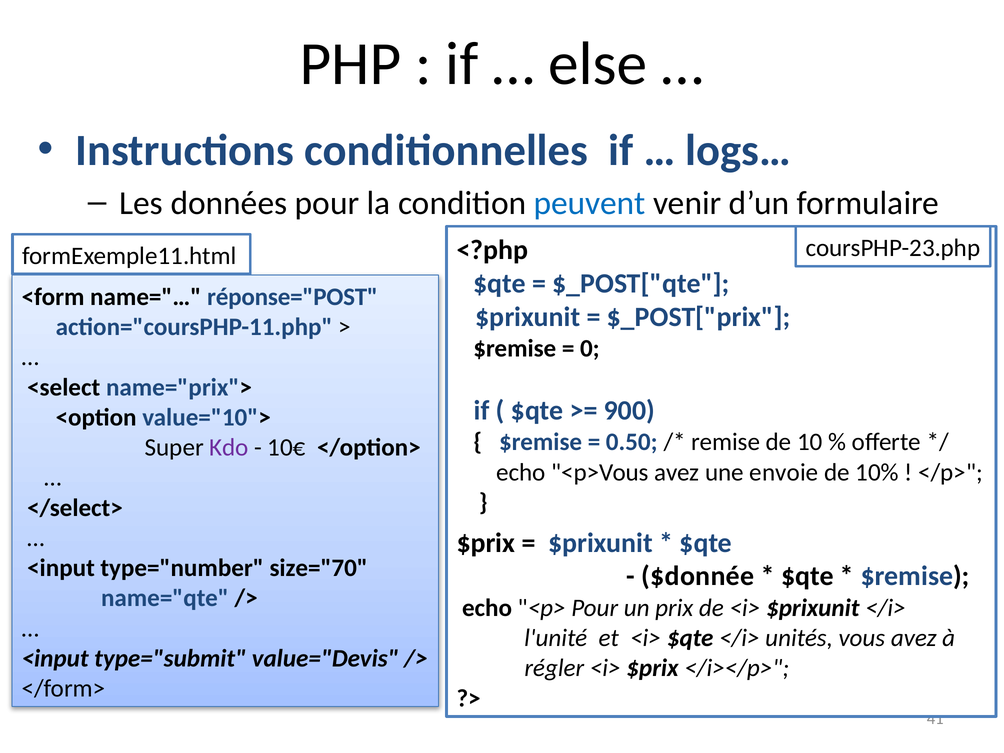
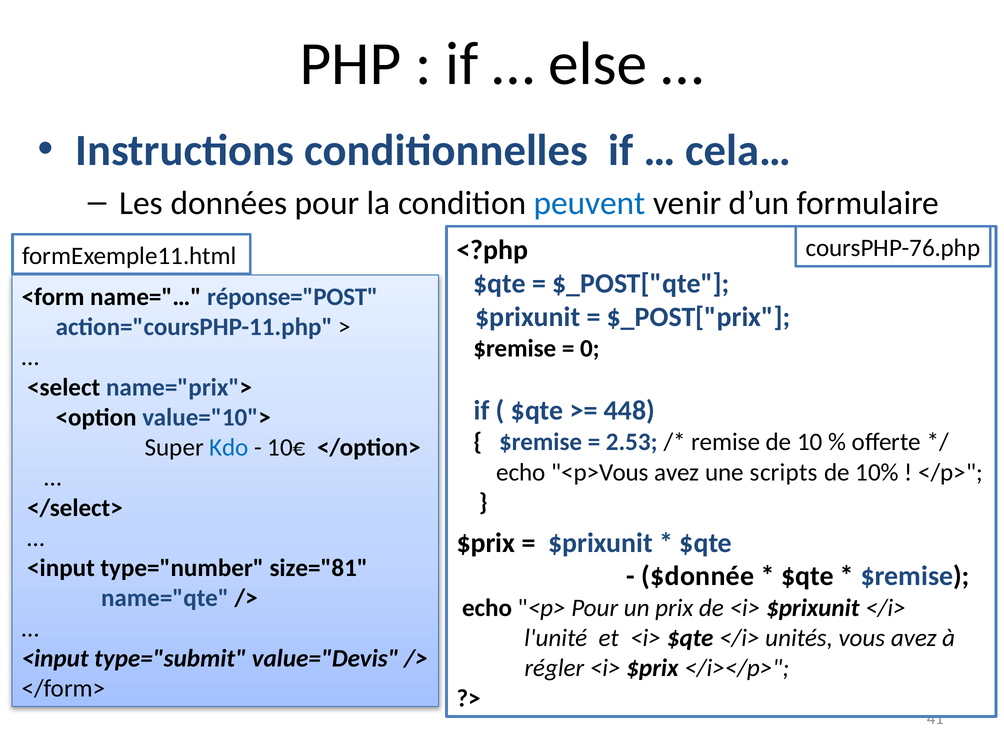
logs…: logs… -> cela…
coursPHP-23.php: coursPHP-23.php -> coursPHP-76.php
900: 900 -> 448
0.50: 0.50 -> 2.53
Kdo colour: purple -> blue
envoie: envoie -> scripts
size="70: size="70 -> size="81
